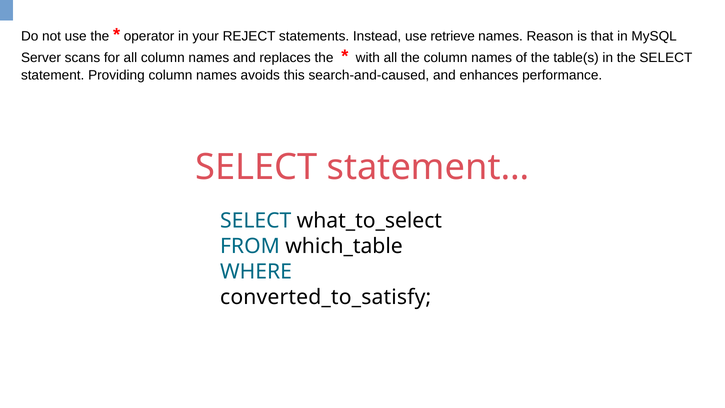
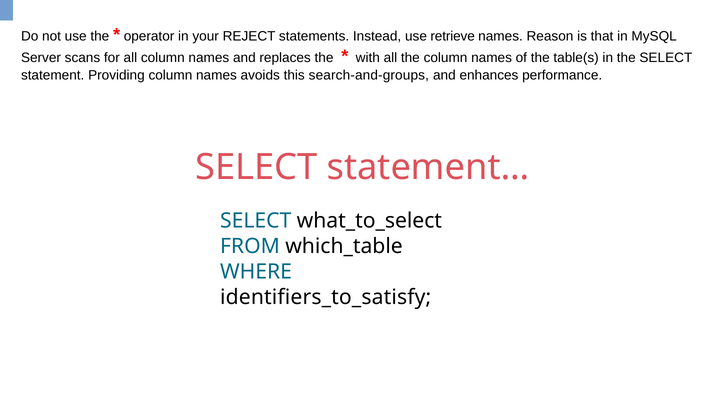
search-and-caused: search-and-caused -> search-and-groups
converted_to_satisfy: converted_to_satisfy -> identifiers_to_satisfy
